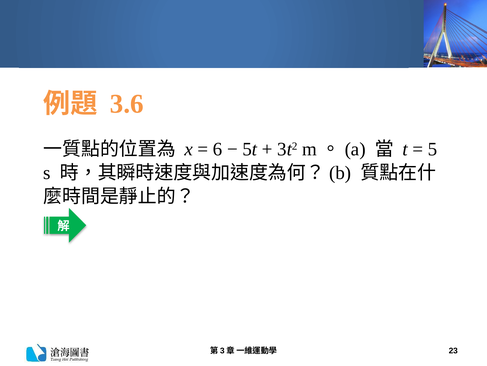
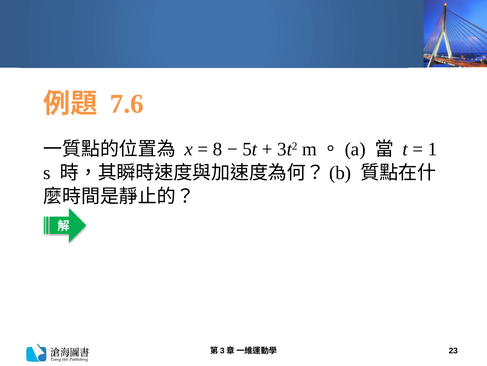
3.6: 3.6 -> 7.6
6: 6 -> 8
5: 5 -> 1
